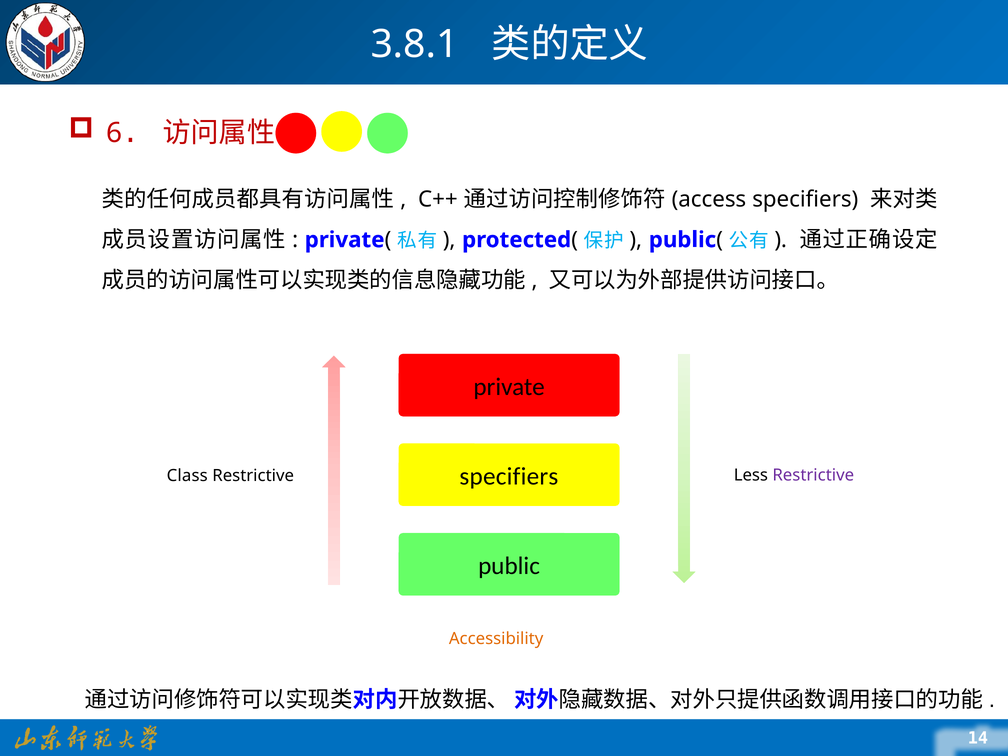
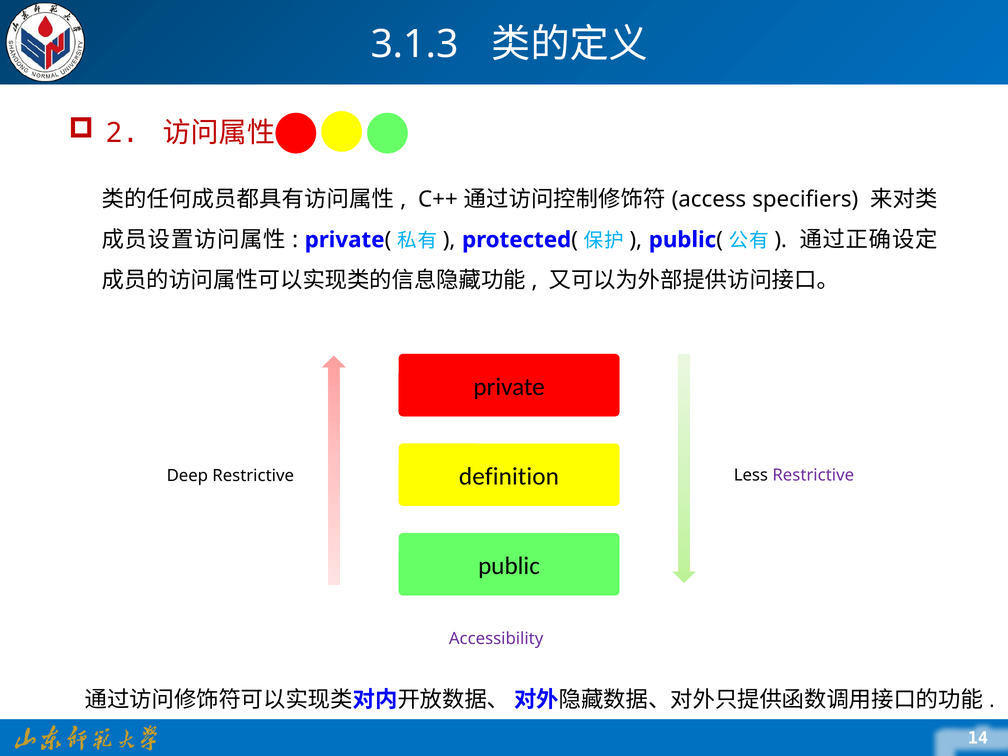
3.8.1: 3.8.1 -> 3.1.3
6: 6 -> 2
specifiers at (509, 476): specifiers -> definition
Class: Class -> Deep
Accessibility colour: orange -> purple
